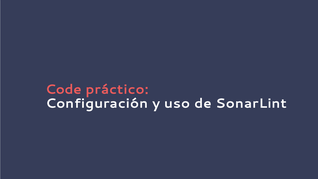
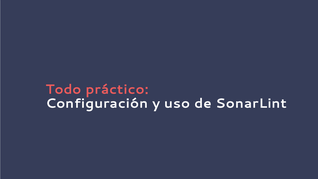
Code: Code -> Todo
